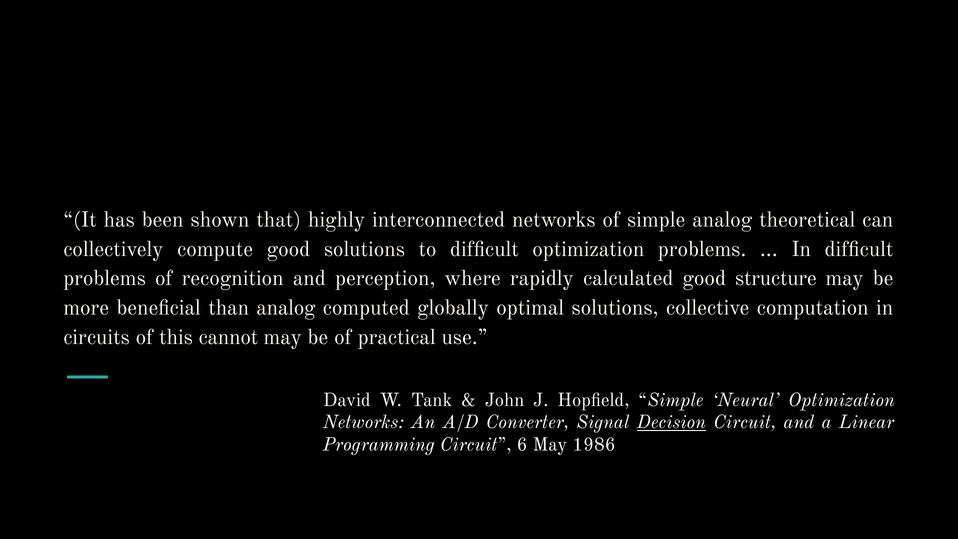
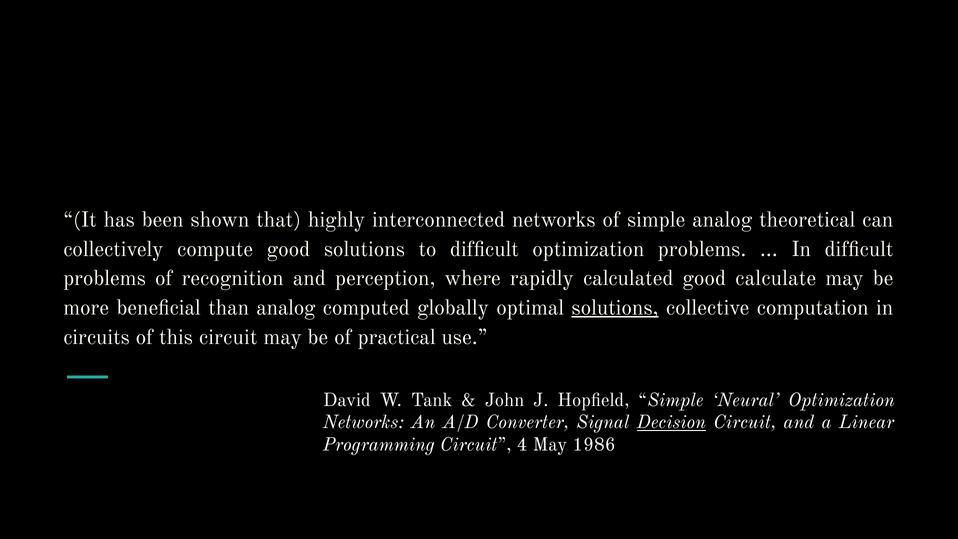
structure: structure -> calculate
solutions at (615, 308) underline: none -> present
this cannot: cannot -> circuit
6: 6 -> 4
